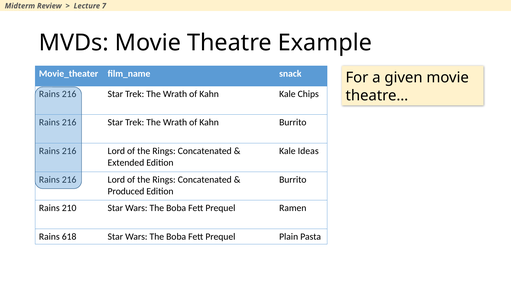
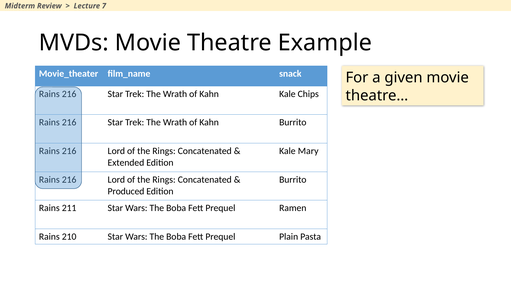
Ideas: Ideas -> Mary
210: 210 -> 211
618: 618 -> 210
